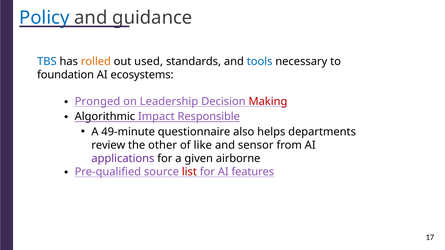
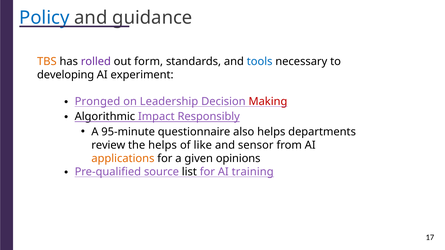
TBS colour: blue -> orange
rolled colour: orange -> purple
used: used -> form
foundation: foundation -> developing
ecosystems: ecosystems -> experiment
Responsible: Responsible -> Responsibly
49-minute: 49-minute -> 95-minute
the other: other -> helps
applications colour: purple -> orange
airborne: airborne -> opinions
list colour: red -> black
features: features -> training
